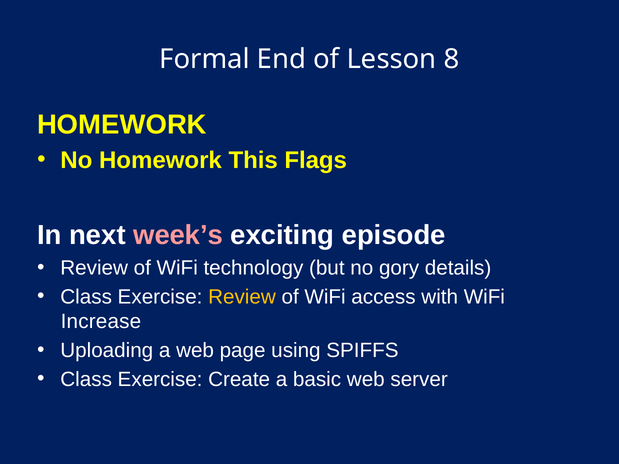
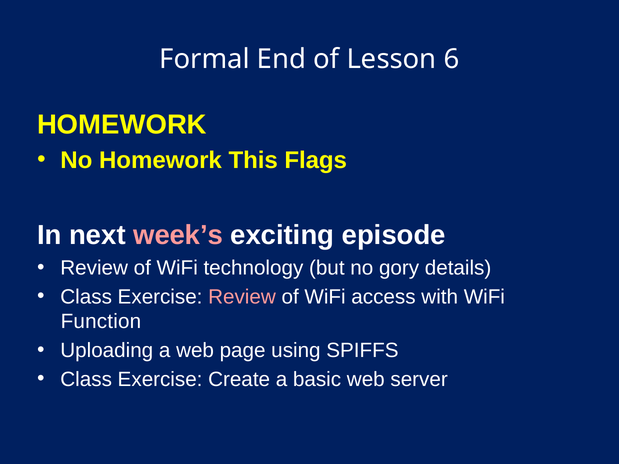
8: 8 -> 6
Review at (242, 297) colour: yellow -> pink
Increase: Increase -> Function
